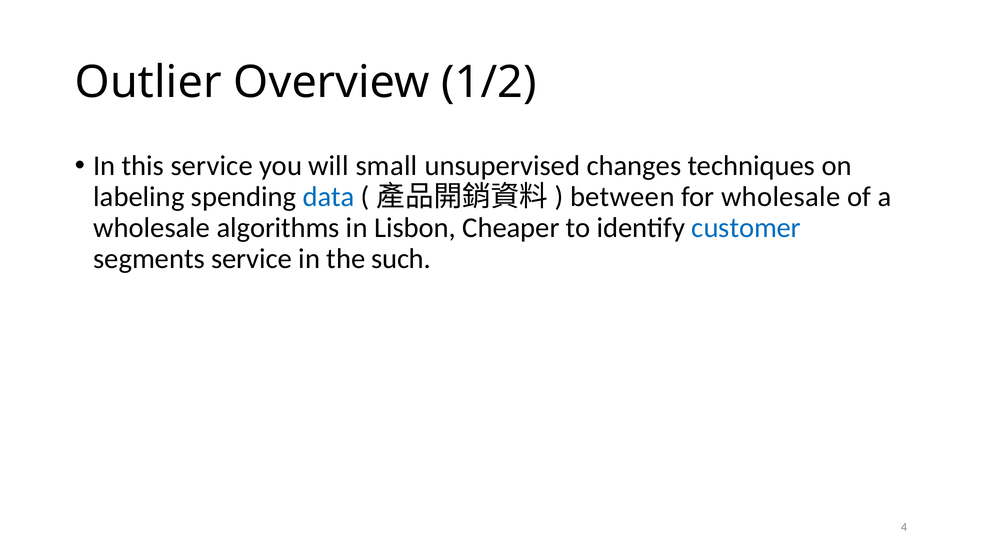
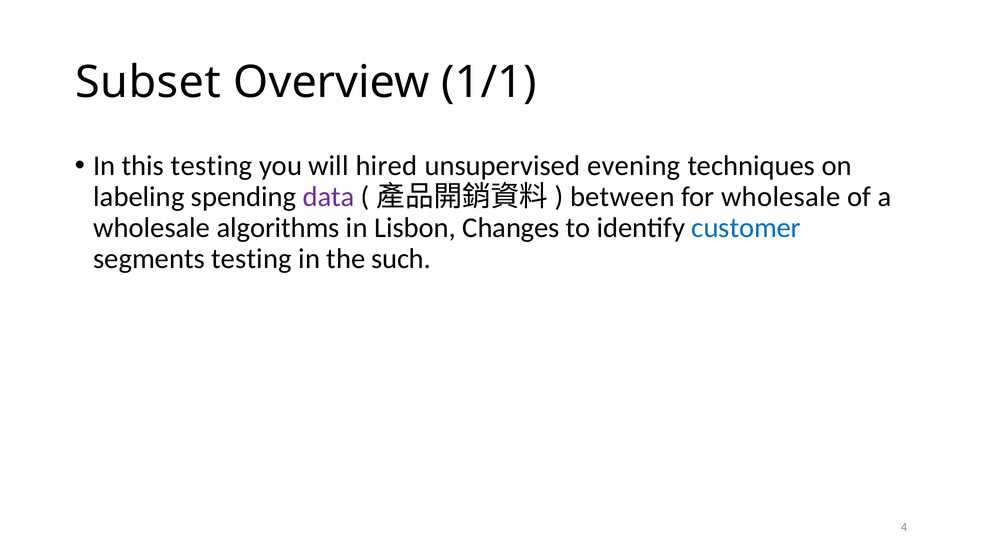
Outlier: Outlier -> Subset
1/2: 1/2 -> 1/1
this service: service -> testing
small: small -> hired
changes: changes -> evening
data colour: blue -> purple
Cheaper: Cheaper -> Changes
segments service: service -> testing
